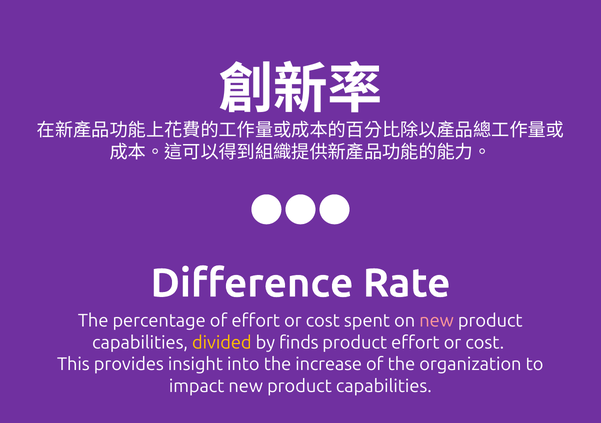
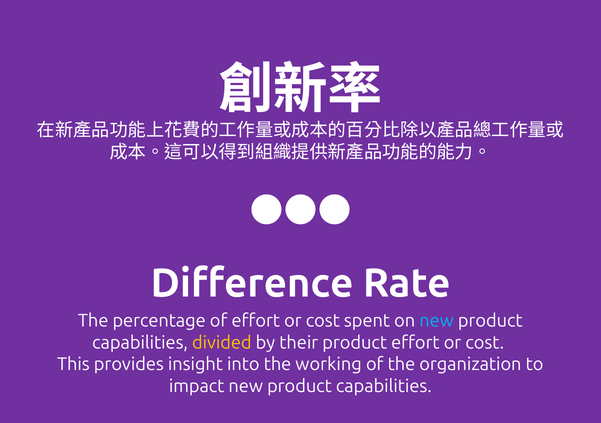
new at (437, 321) colour: pink -> light blue
finds: finds -> their
increase: increase -> working
